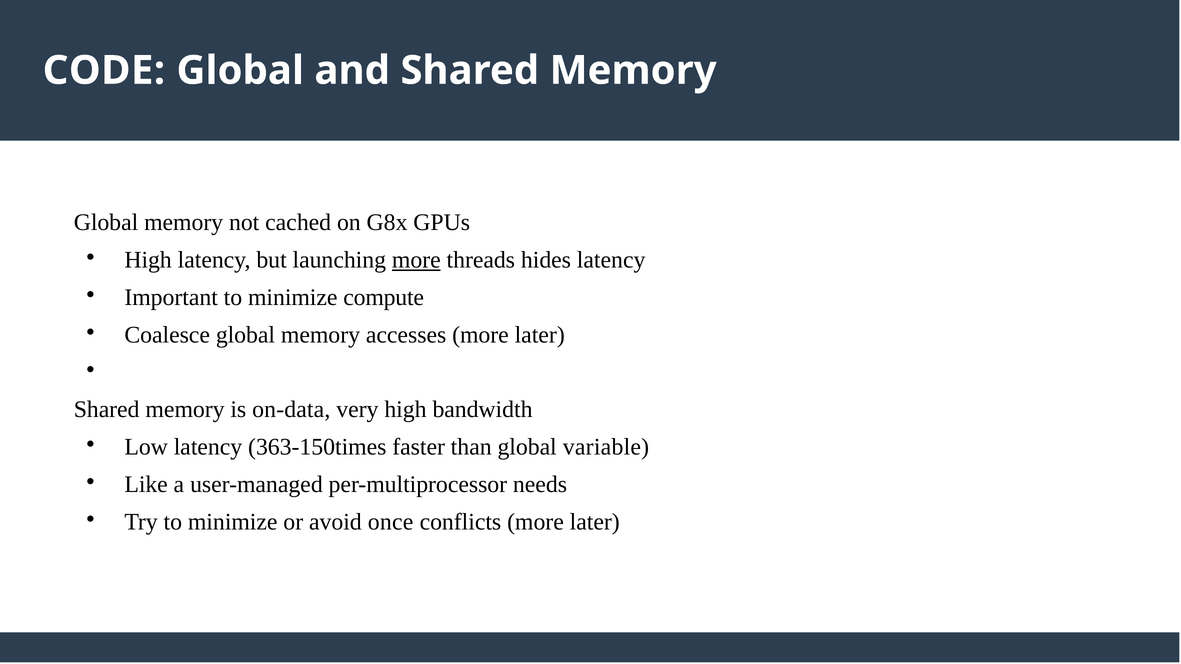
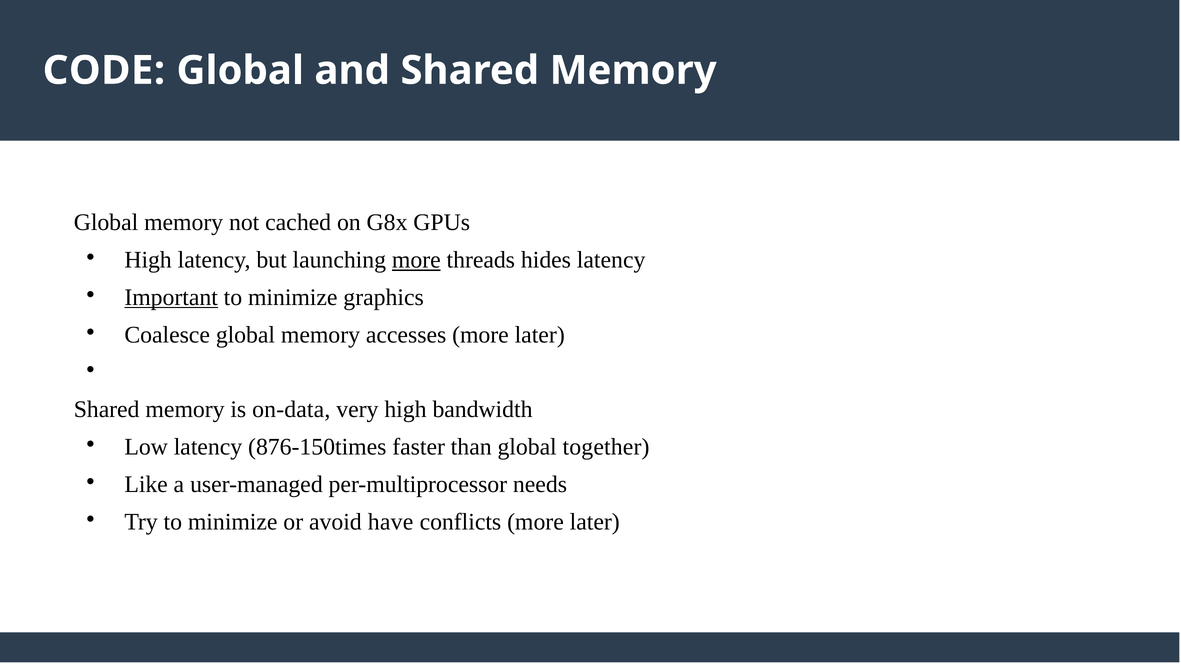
Important underline: none -> present
compute: compute -> graphics
363-150times: 363-150times -> 876-150times
variable: variable -> together
once: once -> have
